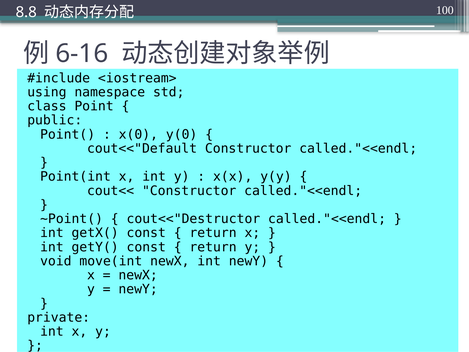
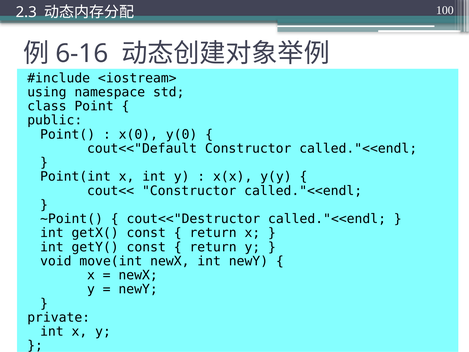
8.8: 8.8 -> 2.3
